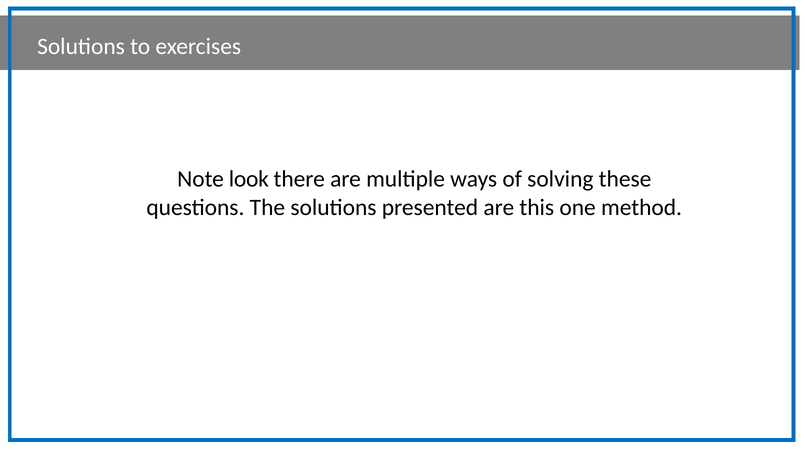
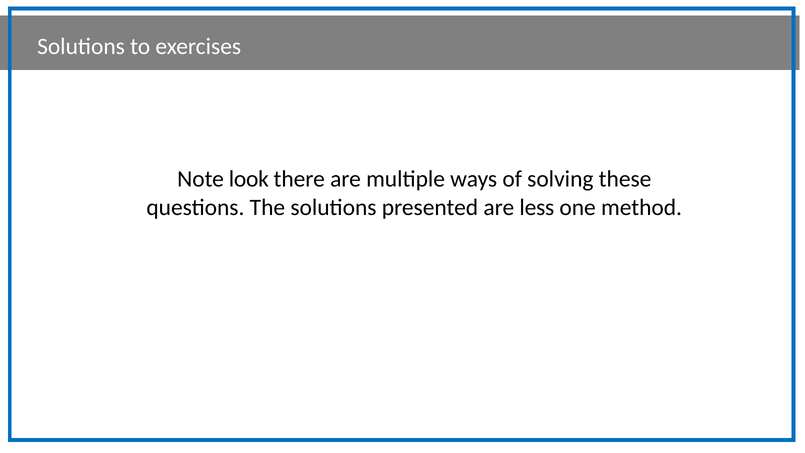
this: this -> less
